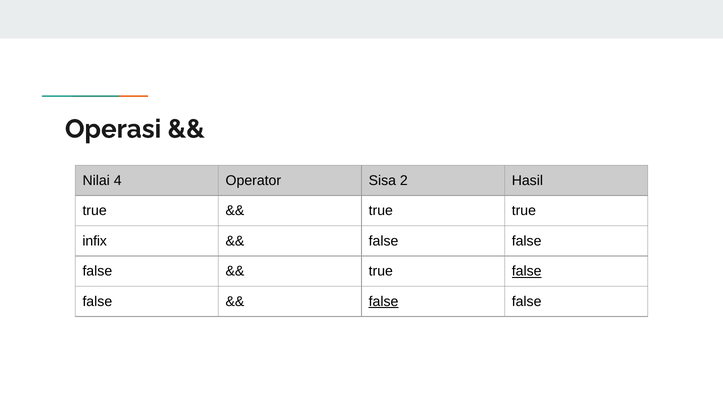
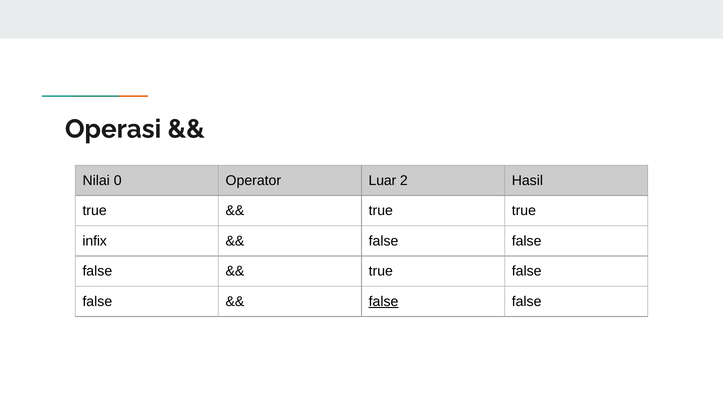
4: 4 -> 0
Sisa: Sisa -> Luar
false at (527, 271) underline: present -> none
